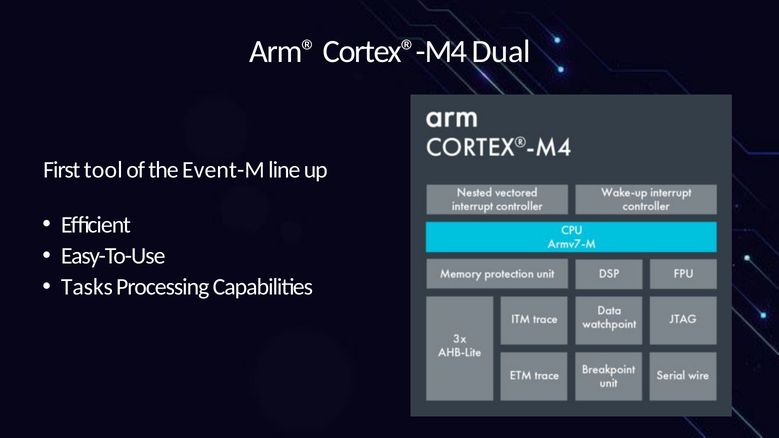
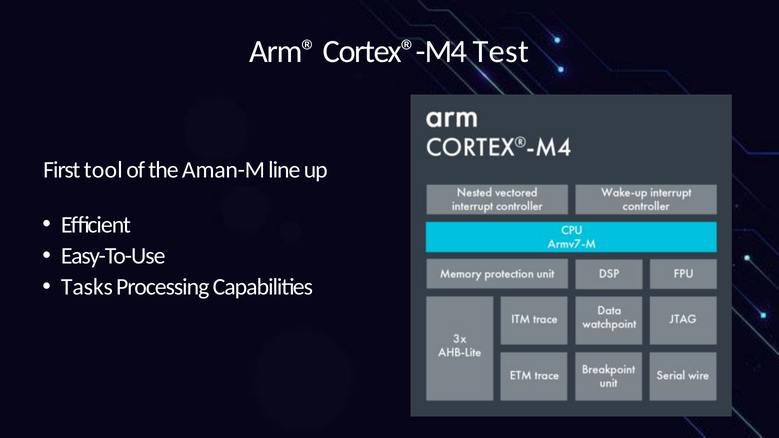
Dual: Dual -> Test
Event-M: Event-M -> Aman-M
